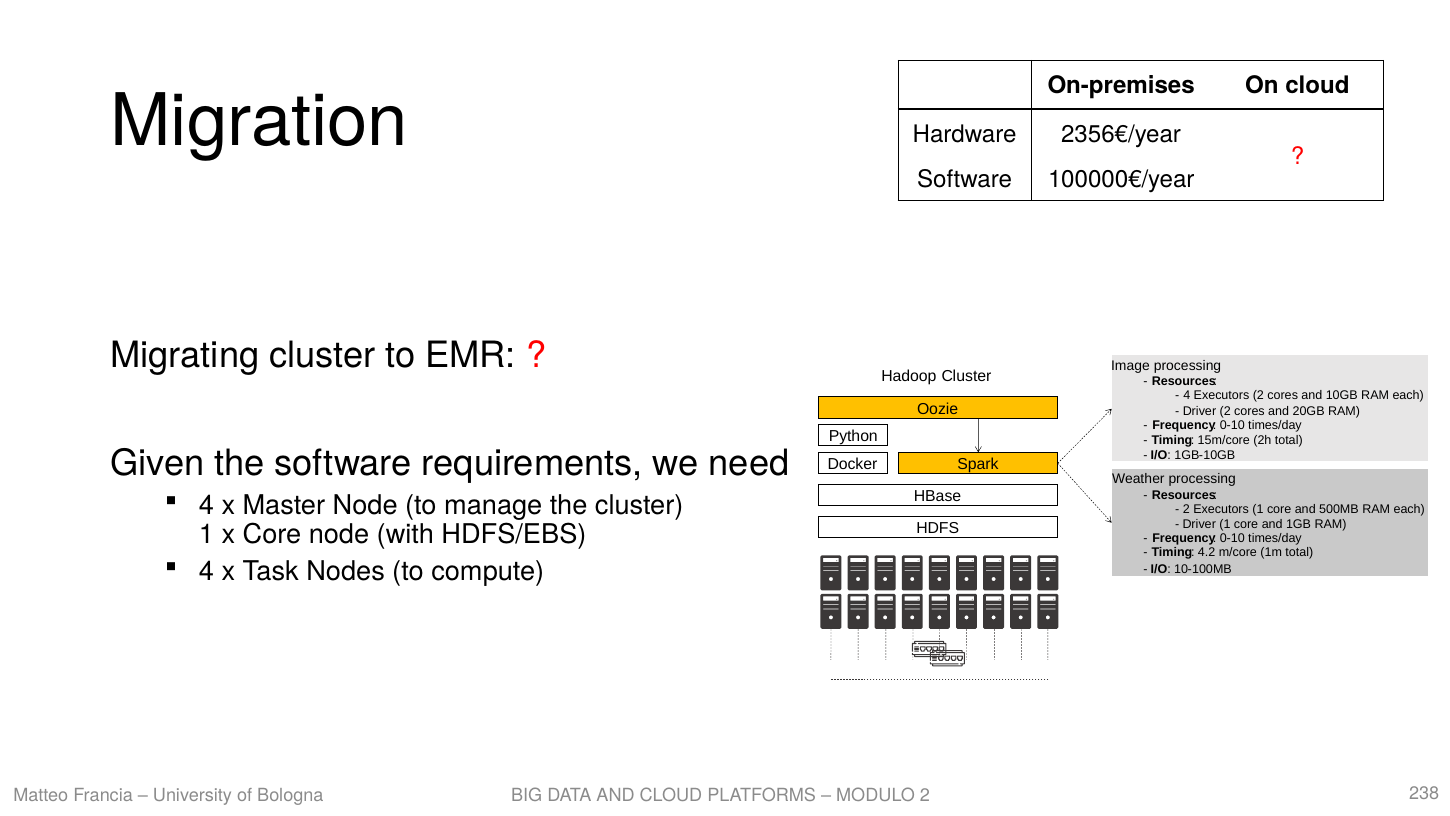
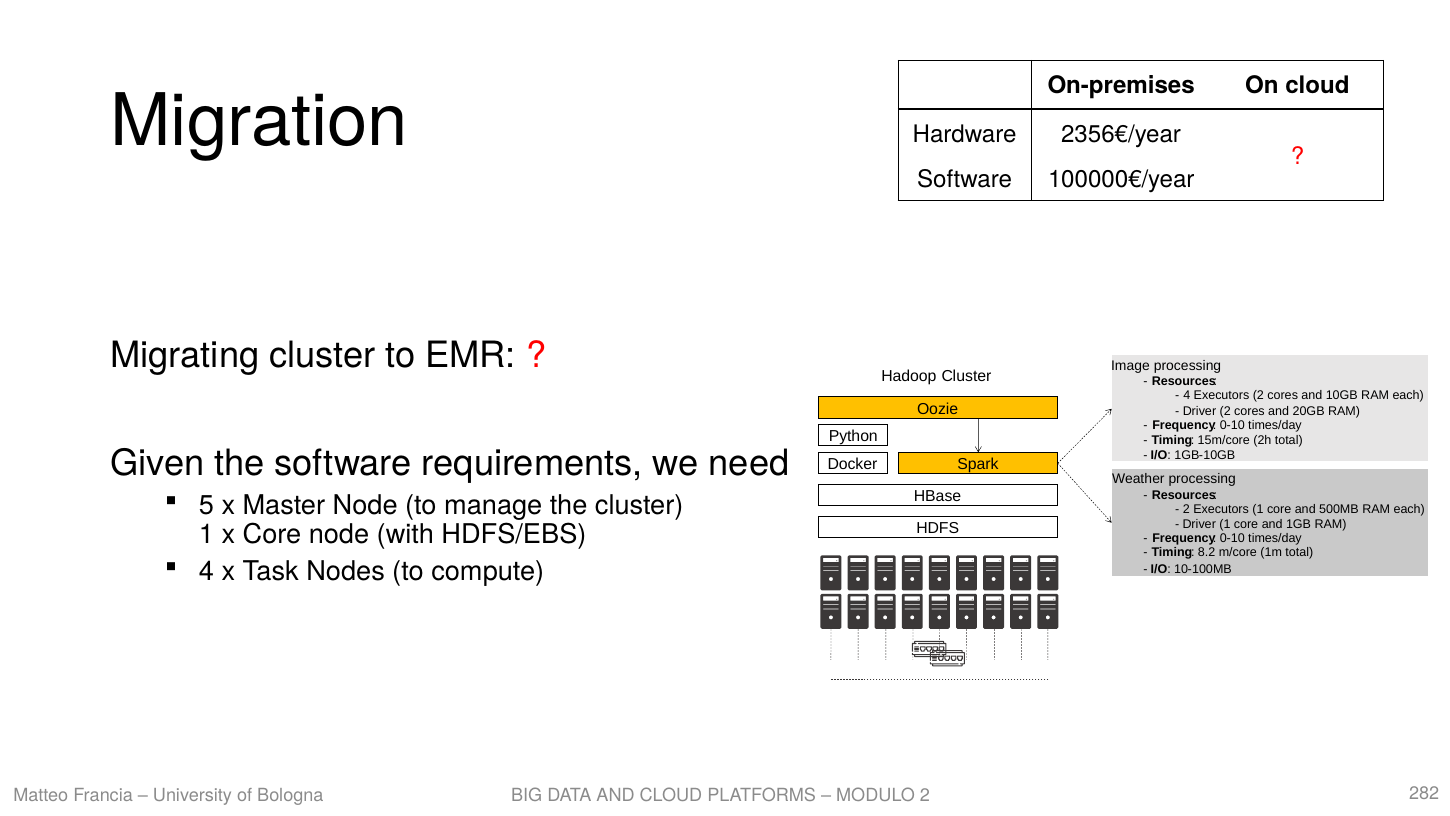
4 at (206, 505): 4 -> 5
4.2: 4.2 -> 8.2
238: 238 -> 282
